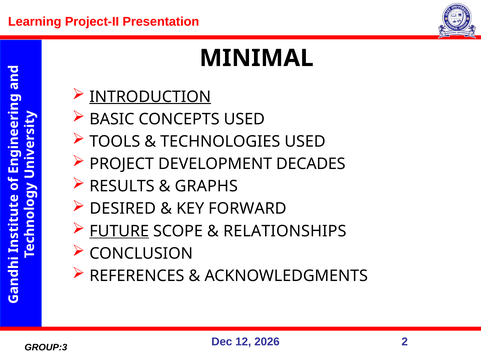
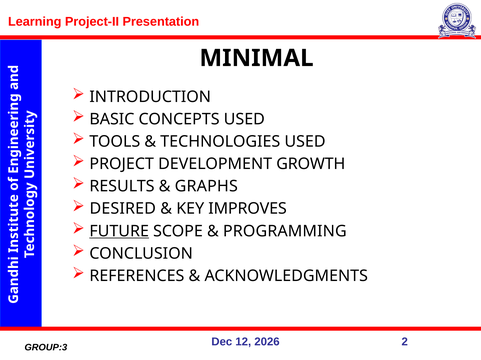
INTRODUCTION underline: present -> none
DECADES: DECADES -> GROWTH
FORWARD: FORWARD -> IMPROVES
RELATIONSHIPS: RELATIONSHIPS -> PROGRAMMING
